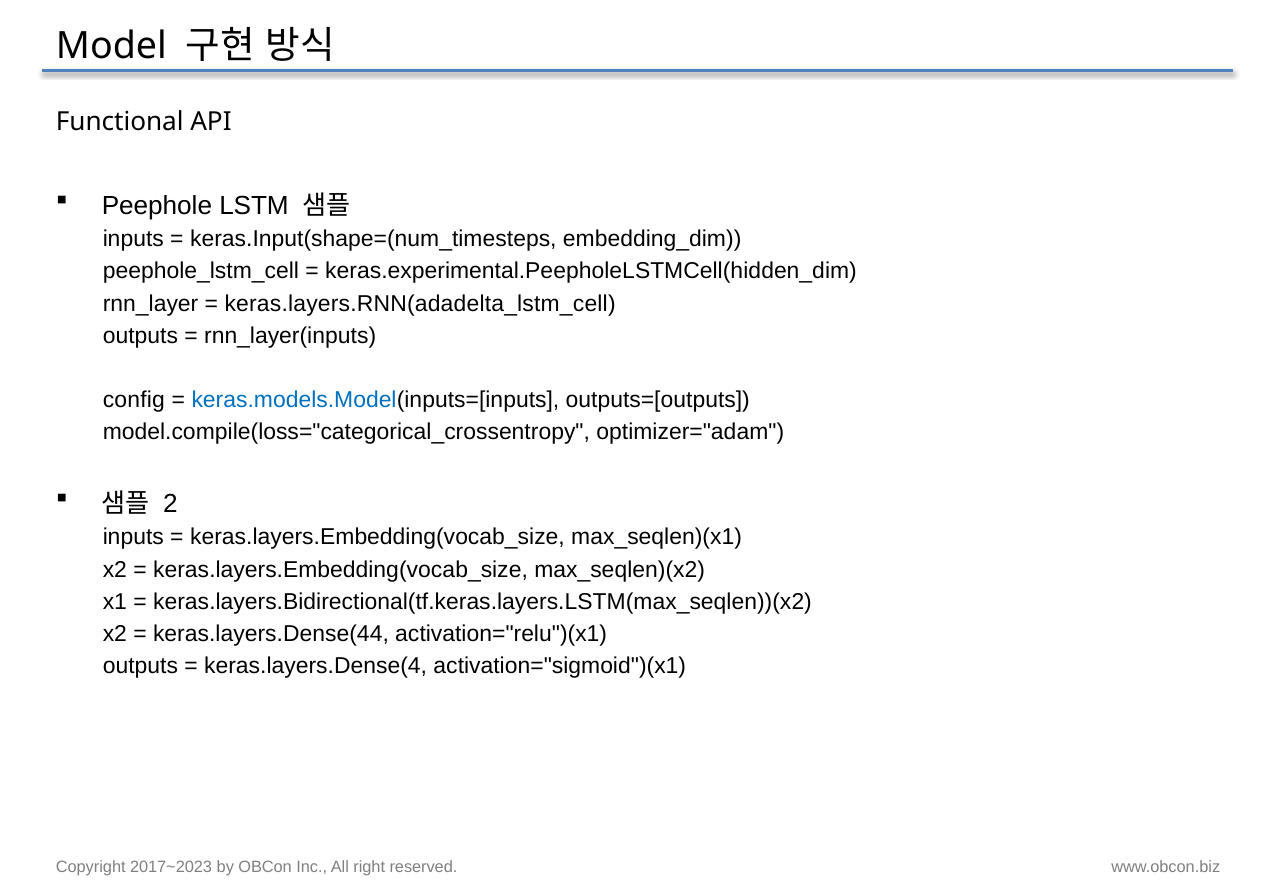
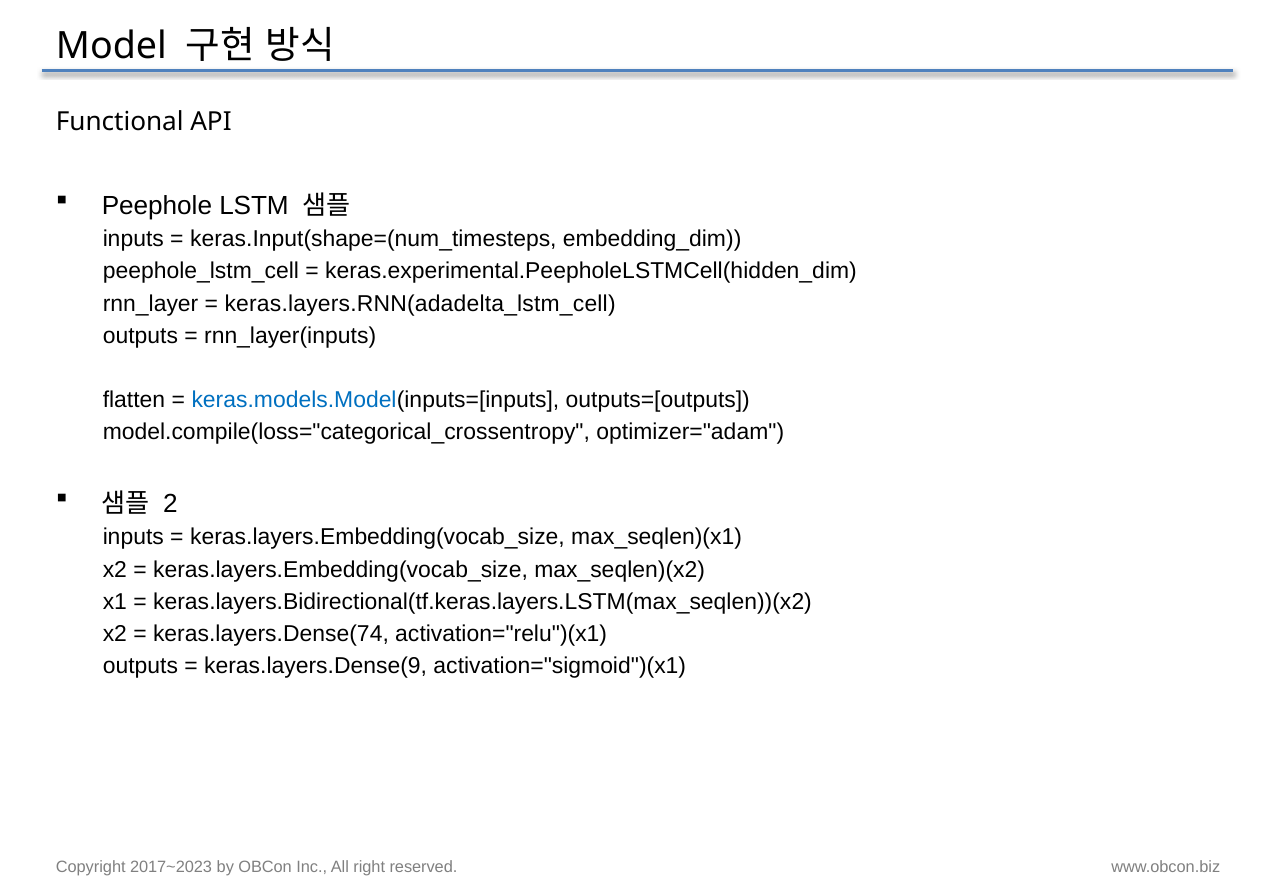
config: config -> flatten
keras.layers.Dense(44: keras.layers.Dense(44 -> keras.layers.Dense(74
keras.layers.Dense(4: keras.layers.Dense(4 -> keras.layers.Dense(9
